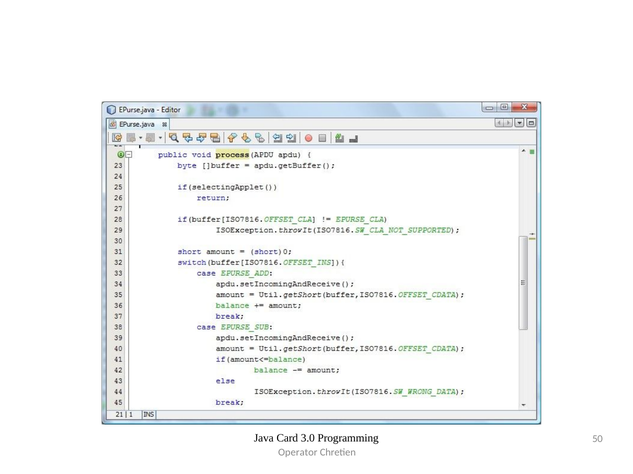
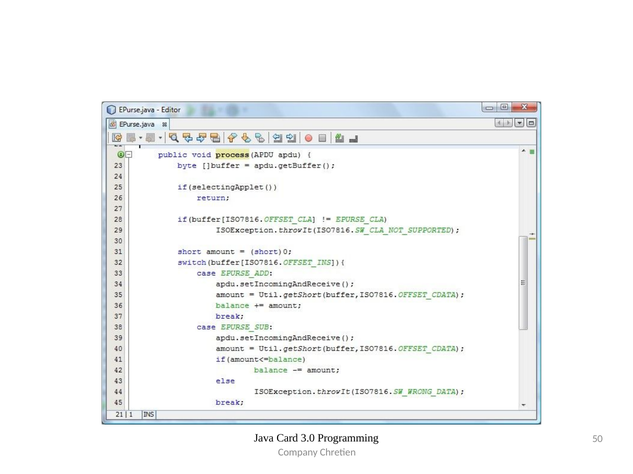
Operator: Operator -> Company
